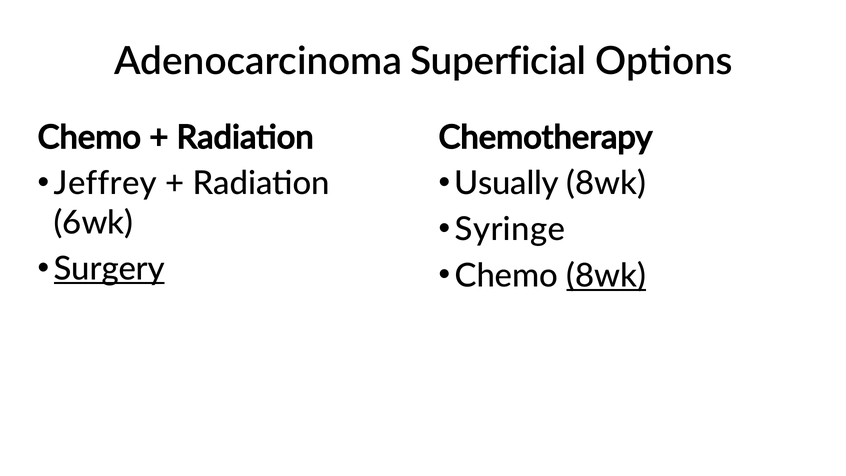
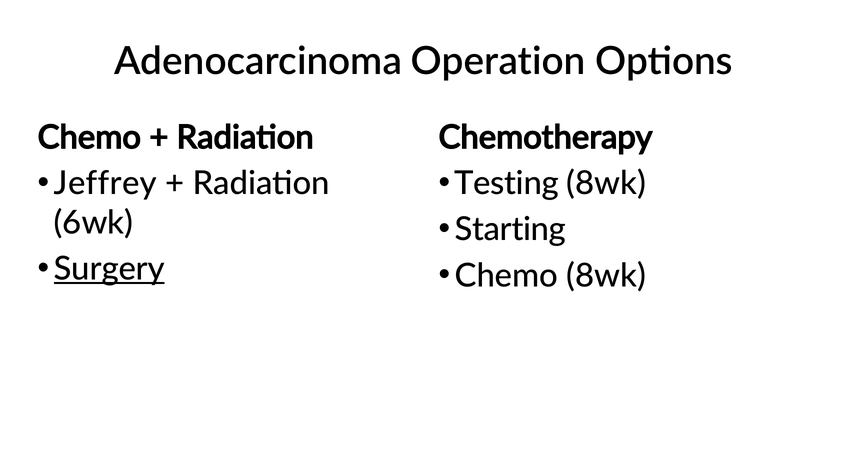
Superficial: Superficial -> Operation
Usually: Usually -> Testing
Syringe: Syringe -> Starting
8wk at (606, 276) underline: present -> none
